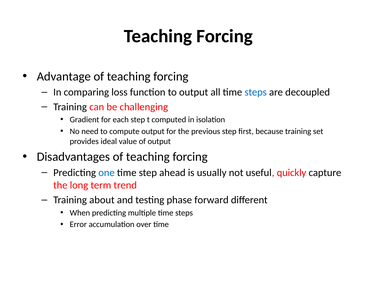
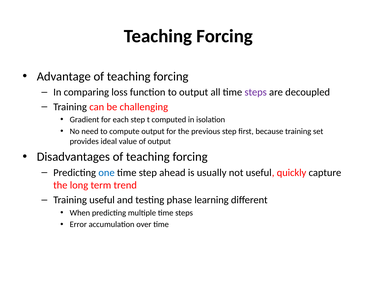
steps at (256, 92) colour: blue -> purple
Training about: about -> useful
forward: forward -> learning
